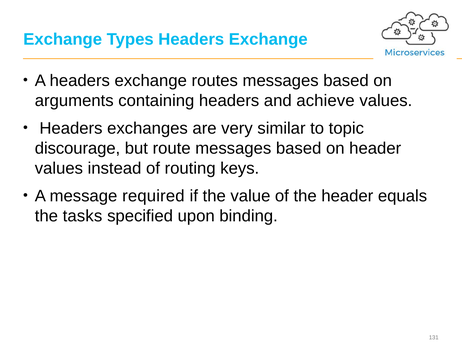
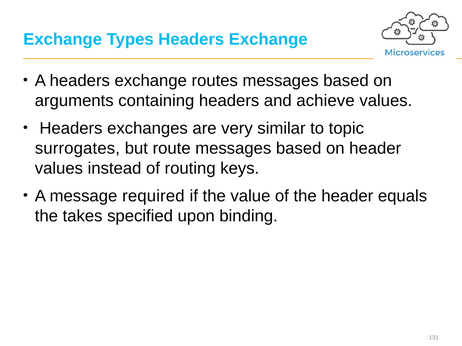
discourage: discourage -> surrogates
tasks: tasks -> takes
